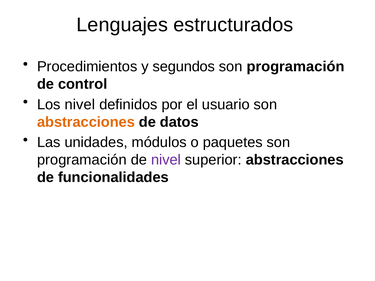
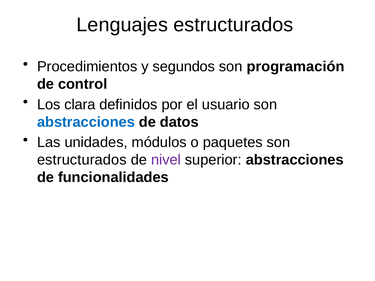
Los nivel: nivel -> clara
abstracciones at (86, 122) colour: orange -> blue
programación at (82, 160): programación -> estructurados
